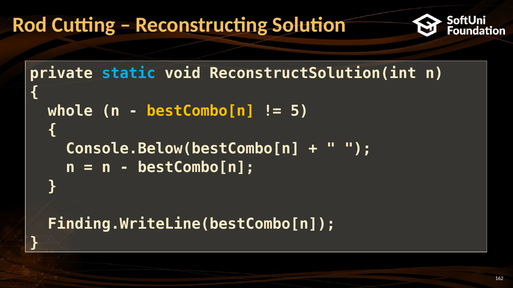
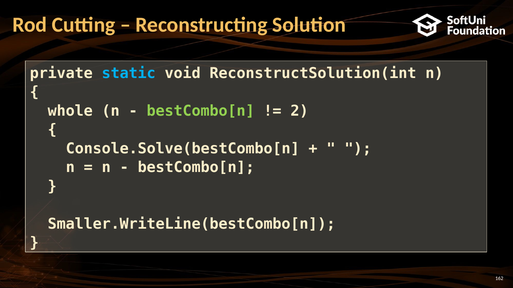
bestCombo[n at (201, 111) colour: yellow -> light green
5: 5 -> 2
Console.Below(bestCombo[n: Console.Below(bestCombo[n -> Console.Solve(bestCombo[n
Finding.WriteLine(bestCombo[n: Finding.WriteLine(bestCombo[n -> Smaller.WriteLine(bestCombo[n
